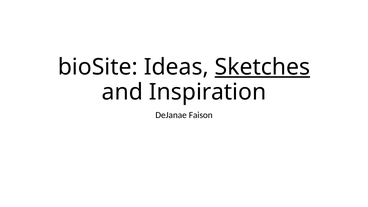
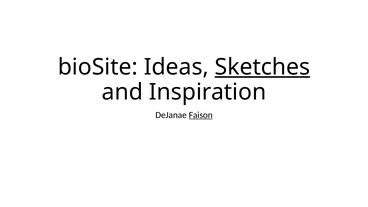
Faison underline: none -> present
